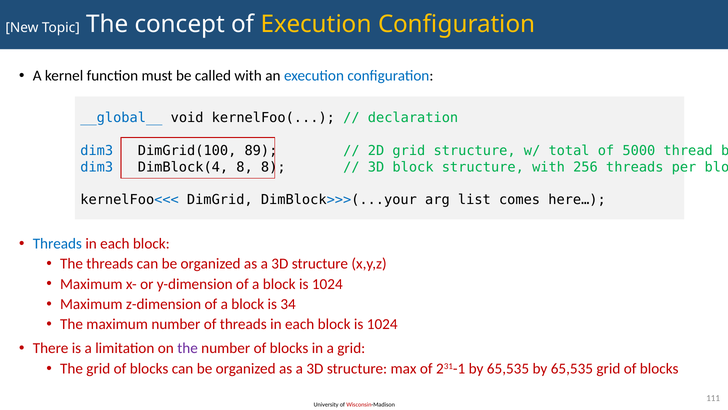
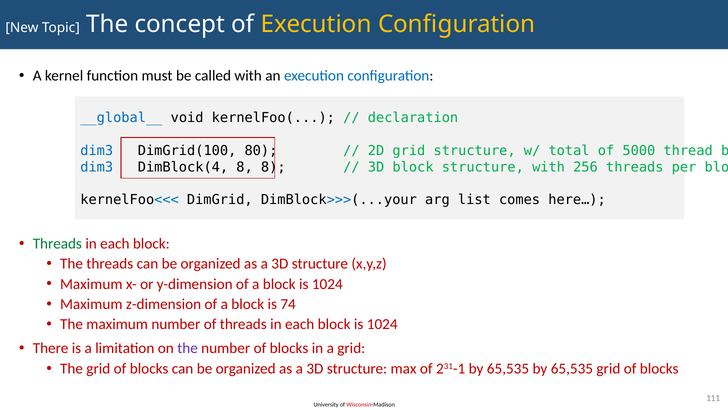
89: 89 -> 80
Threads at (57, 243) colour: blue -> green
34: 34 -> 74
